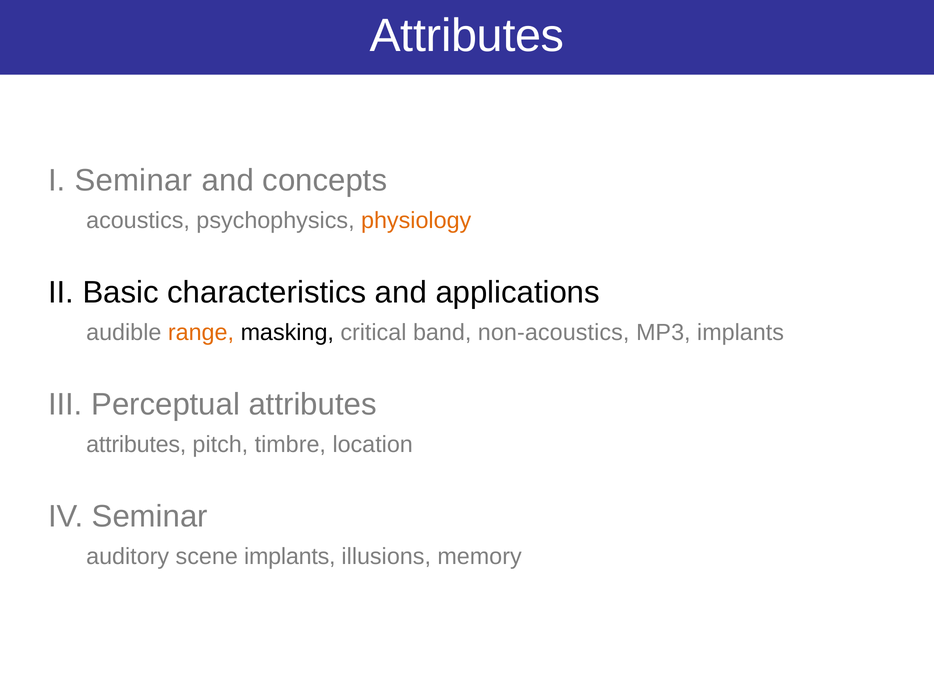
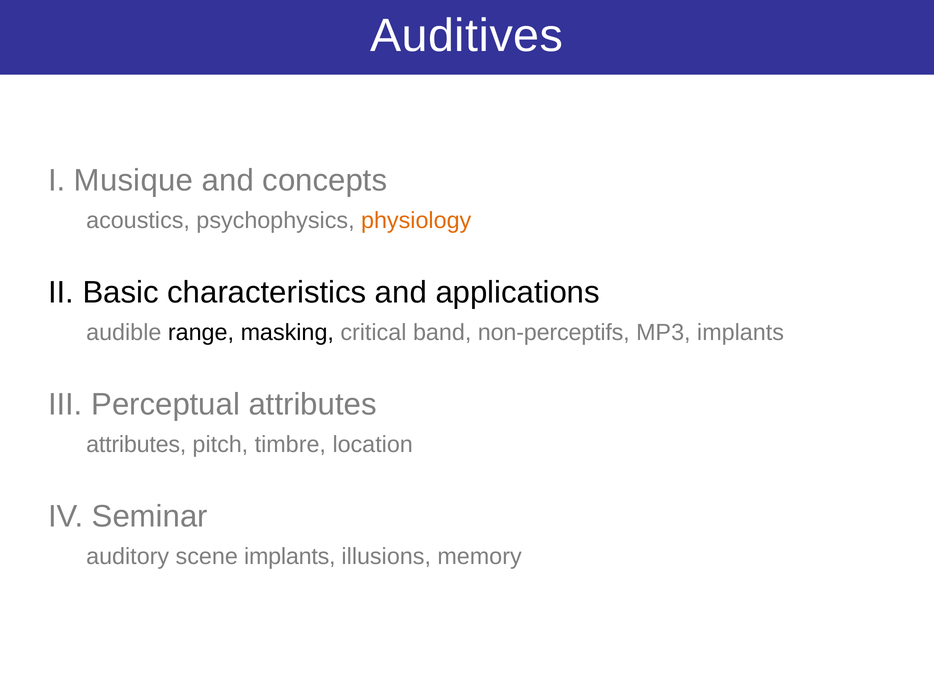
Attributes at (467, 36): Attributes -> Auditives
I Seminar: Seminar -> Musique
range colour: orange -> black
non-acoustics: non-acoustics -> non-perceptifs
